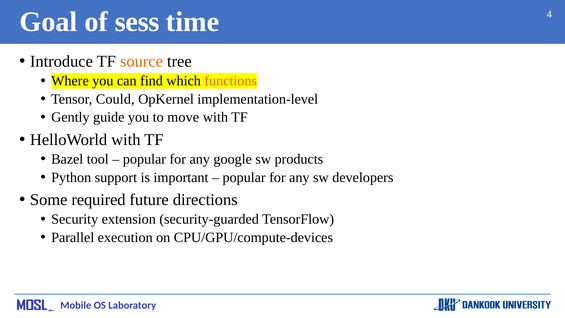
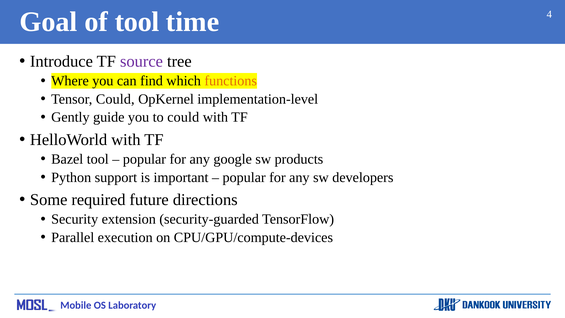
of sess: sess -> tool
source colour: orange -> purple
to move: move -> could
